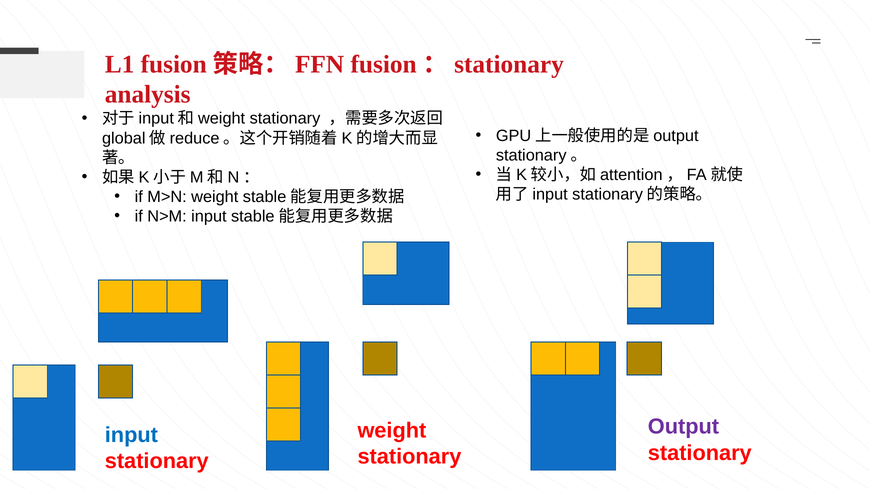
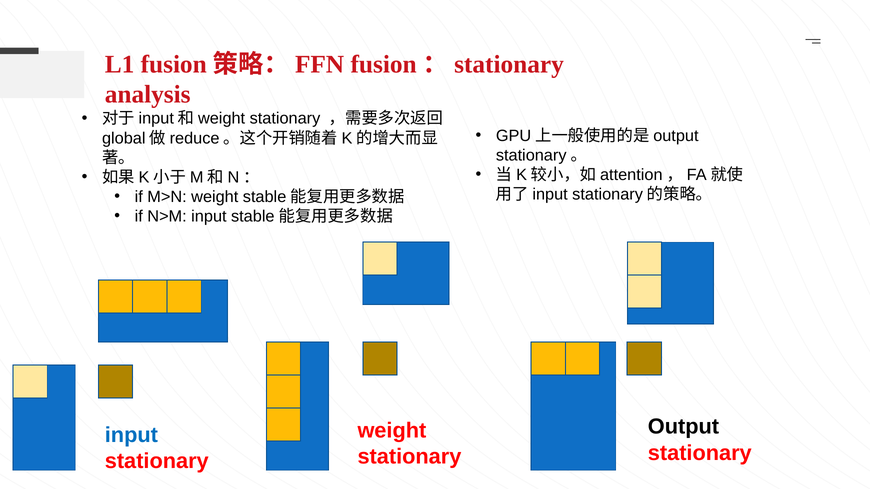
Output colour: purple -> black
